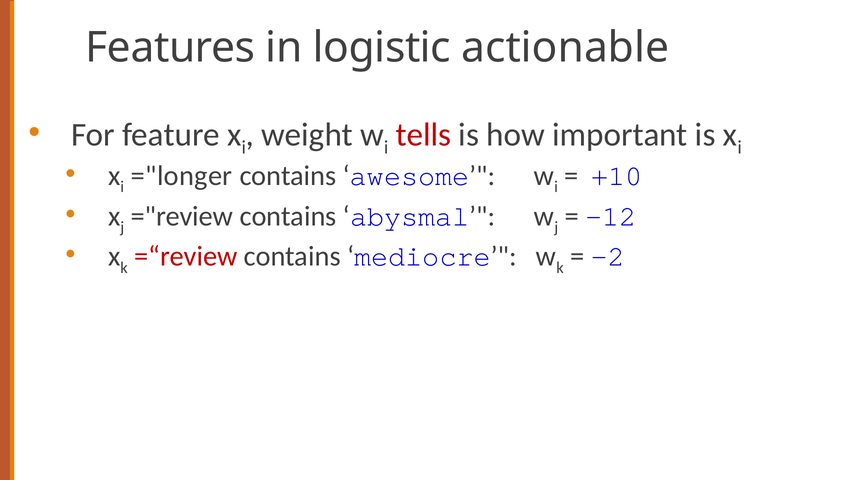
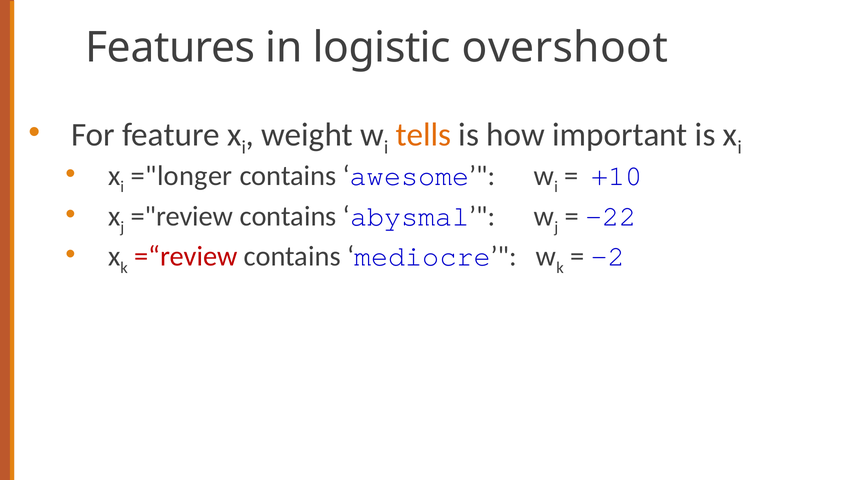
actionable: actionable -> overshoot
tells colour: red -> orange
-12: -12 -> -22
